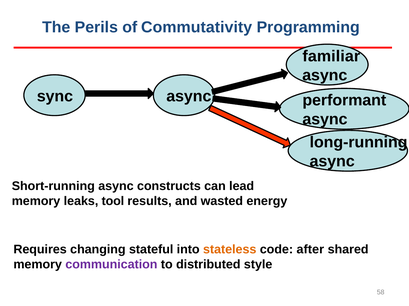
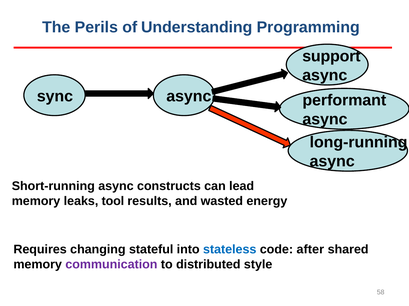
Commutativity: Commutativity -> Understanding
familiar: familiar -> support
stateless colour: orange -> blue
